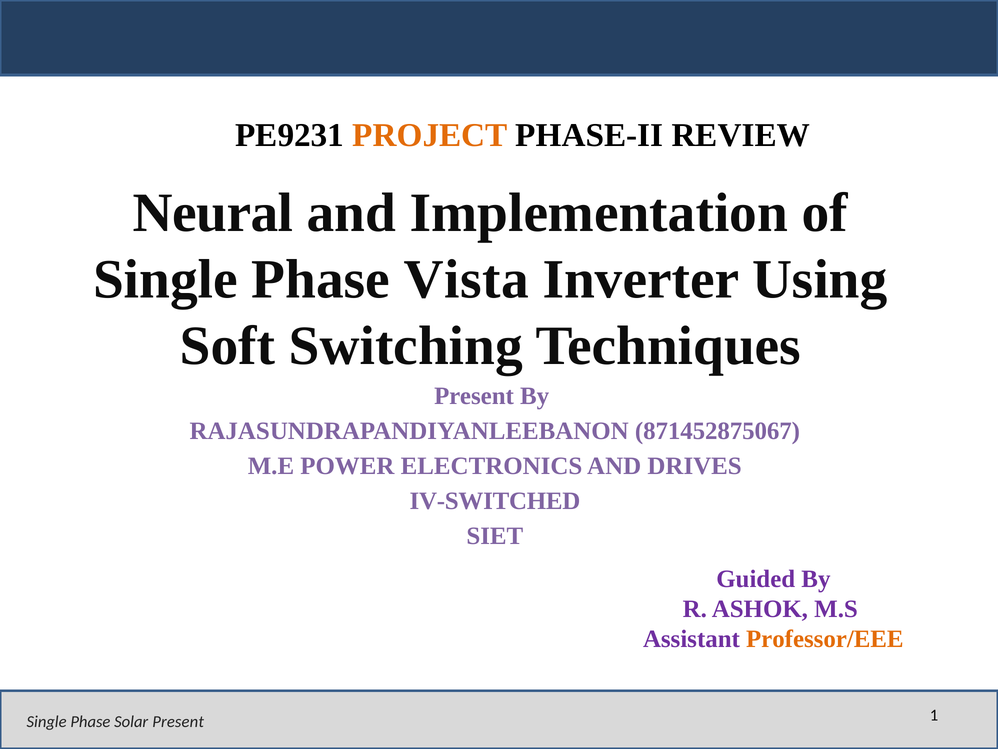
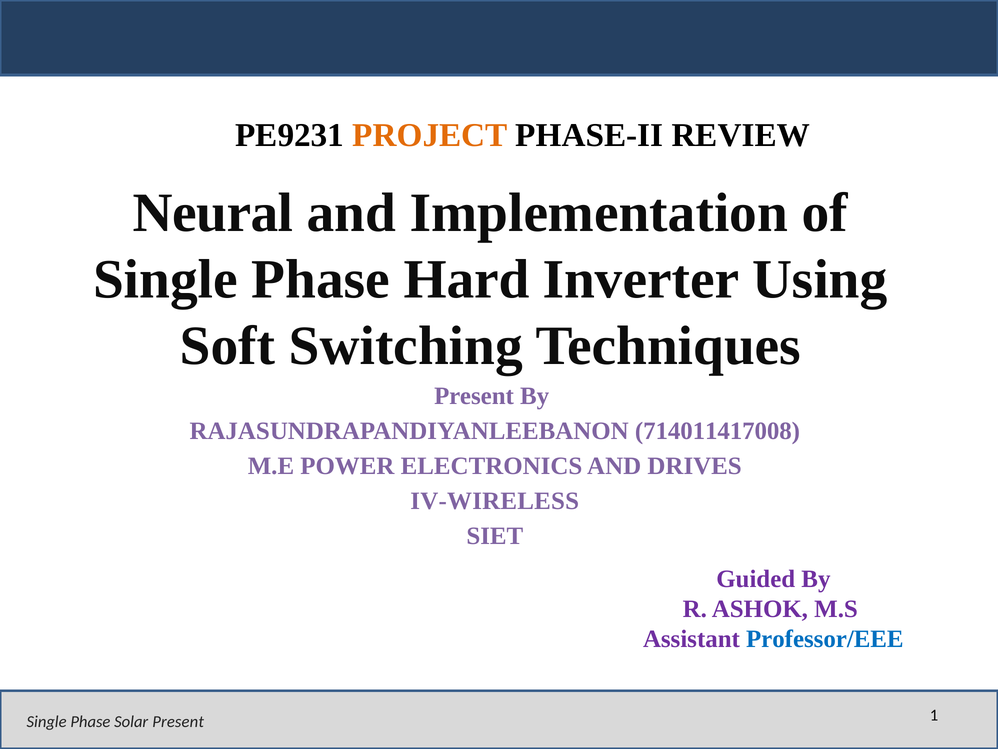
Vista: Vista -> Hard
871452875067: 871452875067 -> 714011417008
IV-SWITCHED: IV-SWITCHED -> IV-WIRELESS
Professor/EEE colour: orange -> blue
